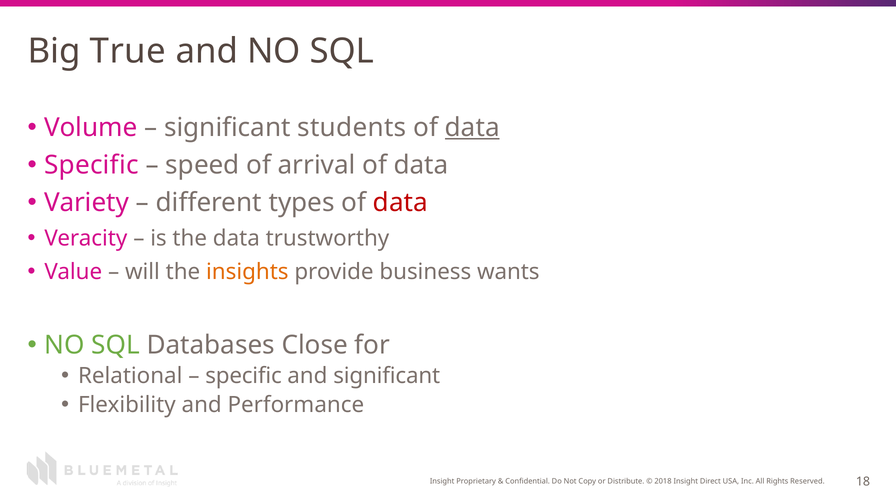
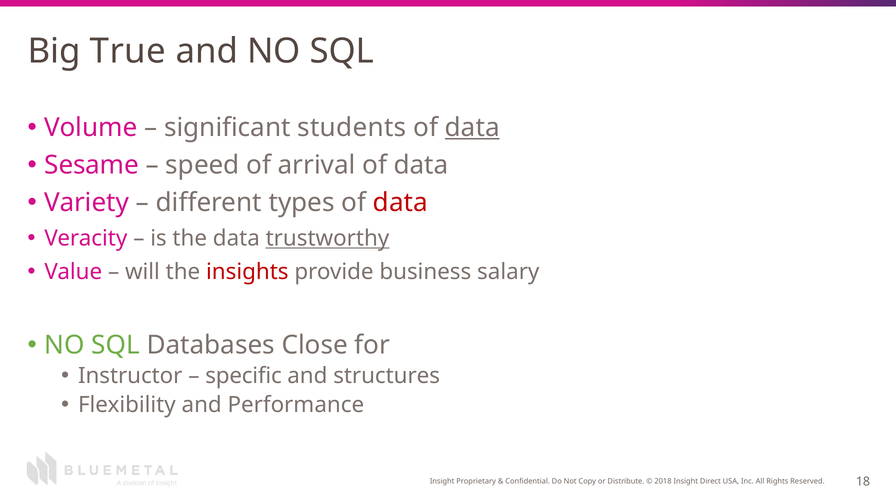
Specific at (91, 165): Specific -> Sesame
trustworthy underline: none -> present
insights colour: orange -> red
wants: wants -> salary
Relational: Relational -> Instructor
and significant: significant -> structures
